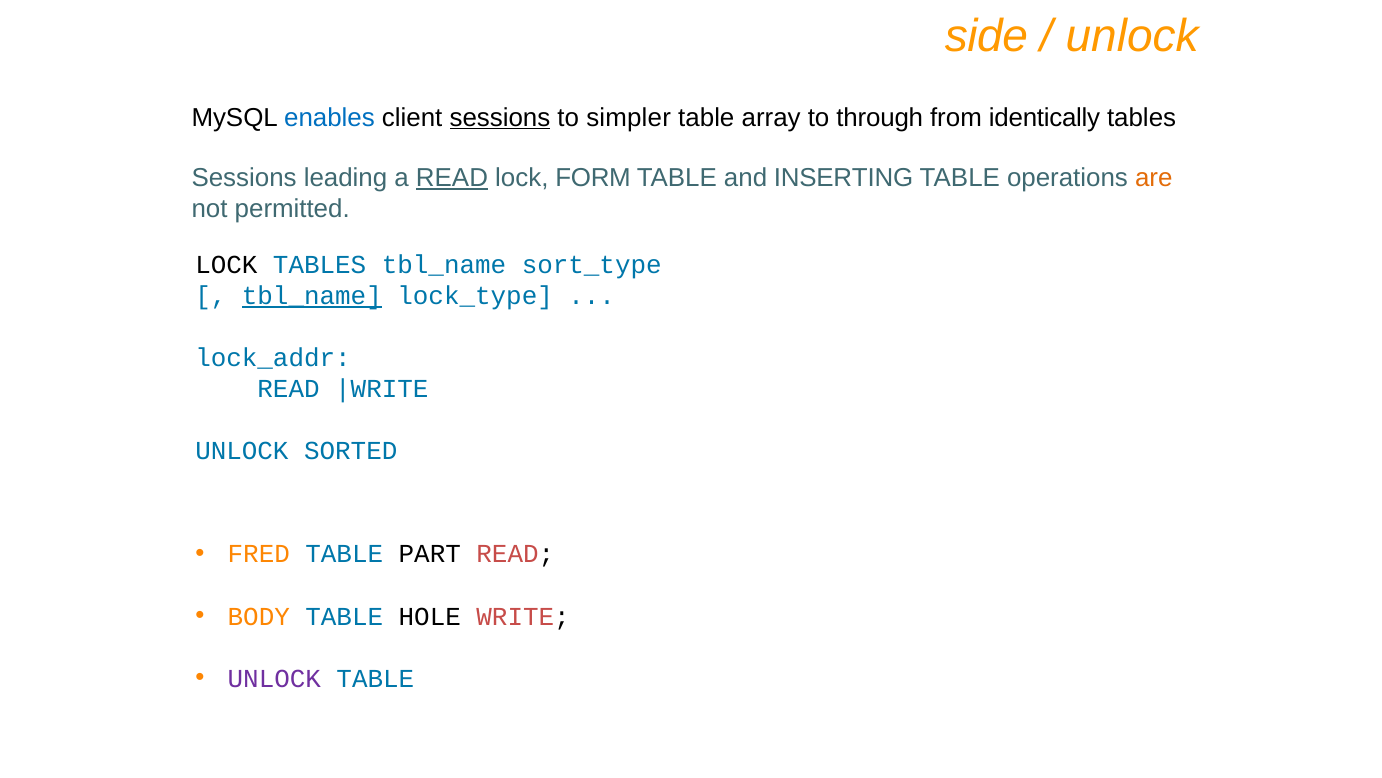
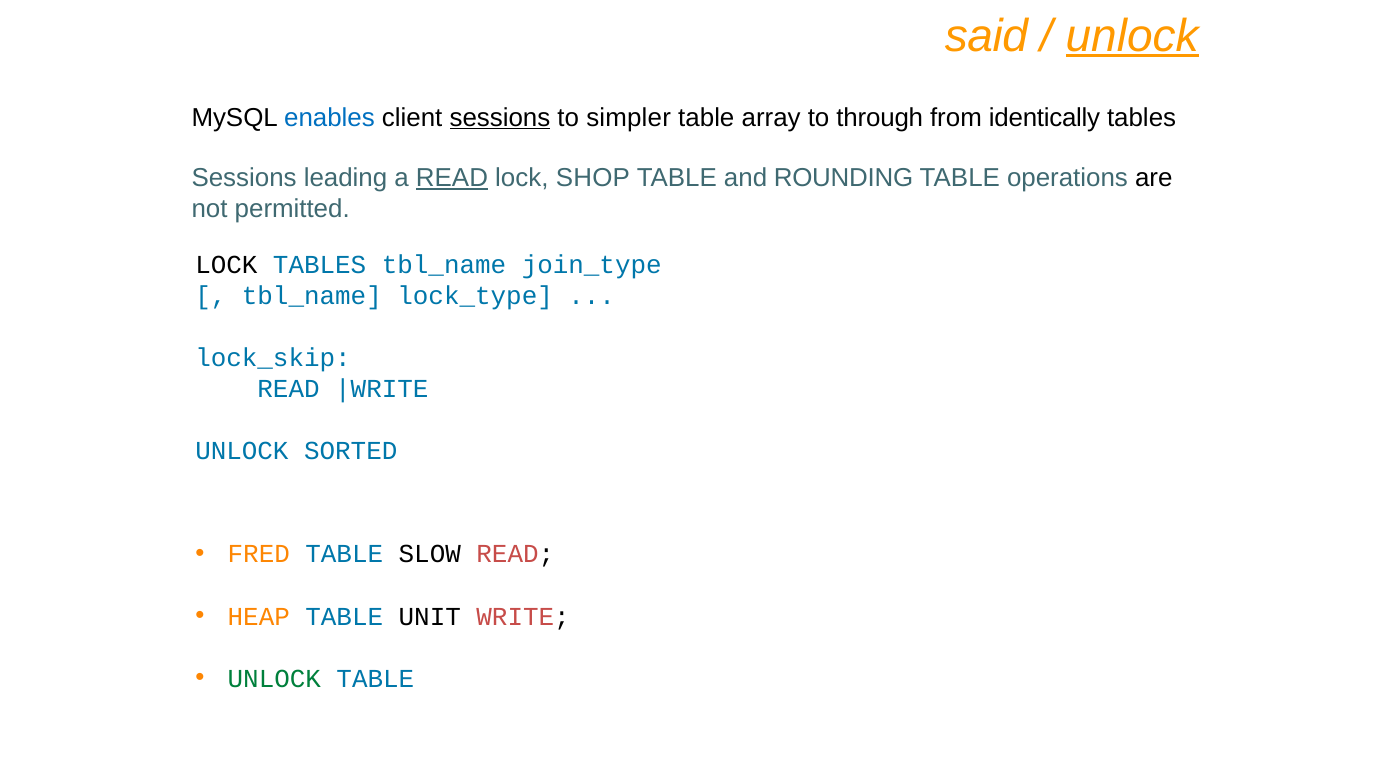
side: side -> said
unlock at (1132, 36) underline: none -> present
FORM: FORM -> SHOP
INSERTING: INSERTING -> ROUNDING
are colour: orange -> black
sort_type: sort_type -> join_type
tbl_name at (312, 295) underline: present -> none
lock_addr: lock_addr -> lock_skip
PART: PART -> SLOW
BODY: BODY -> HEAP
HOLE: HOLE -> UNIT
UNLOCK at (274, 678) colour: purple -> green
